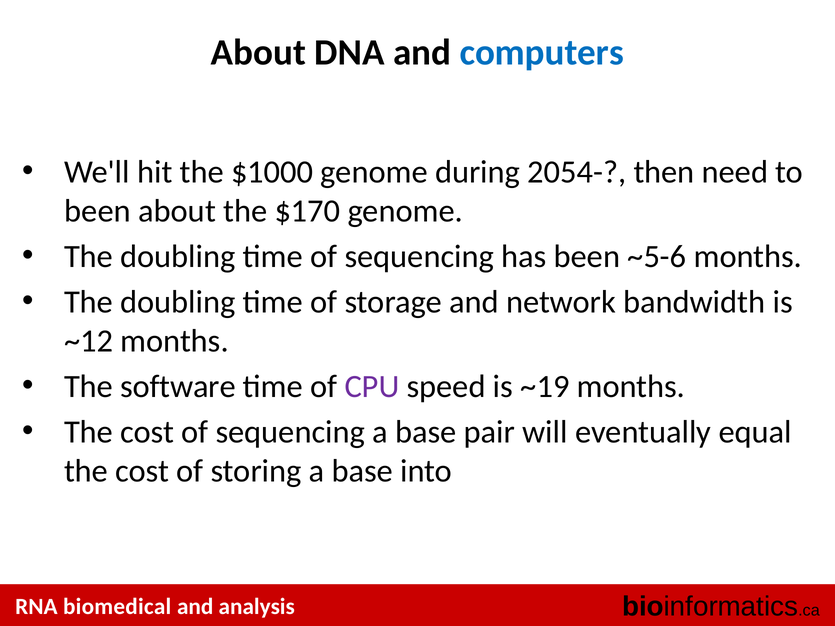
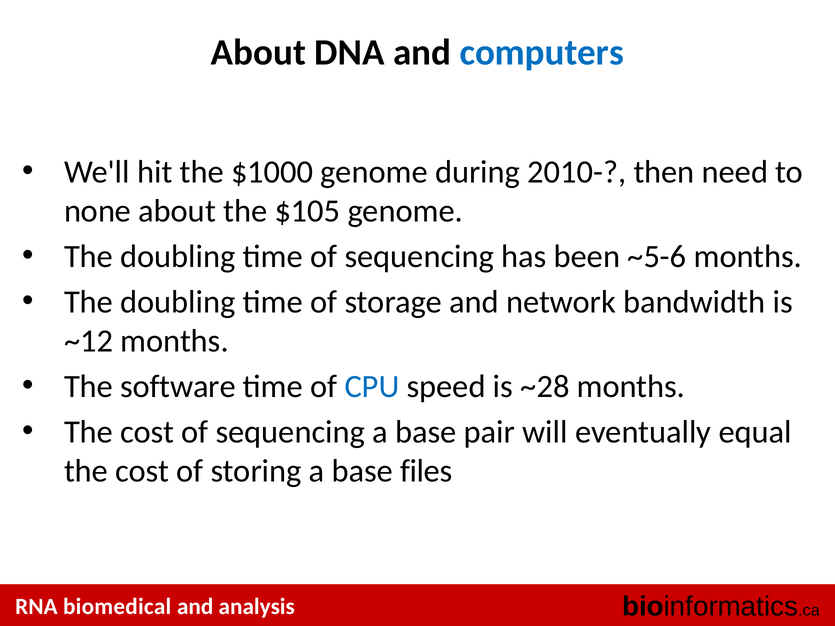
2054-: 2054- -> 2010-
been at (97, 211): been -> none
$170: $170 -> $105
CPU colour: purple -> blue
~19: ~19 -> ~28
into: into -> files
